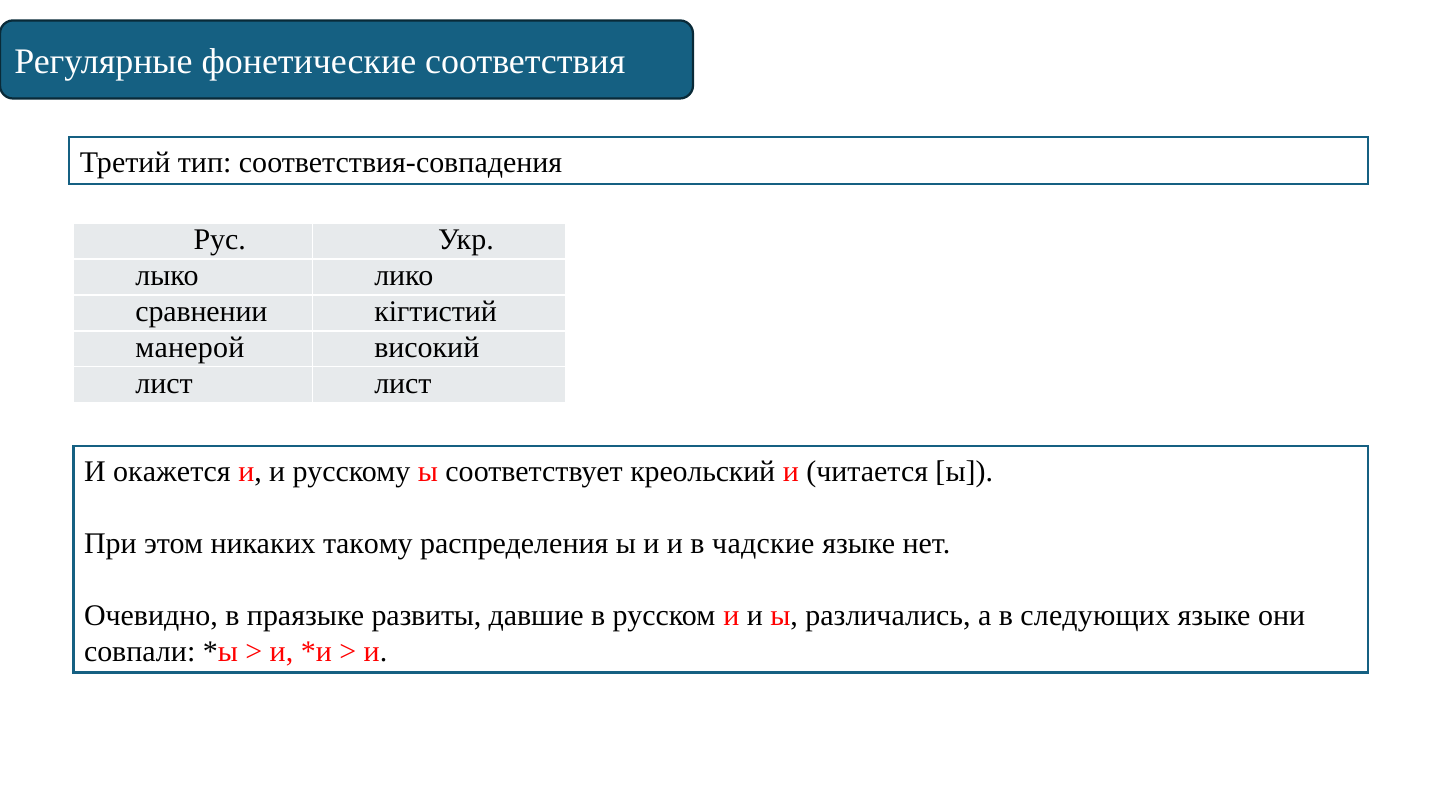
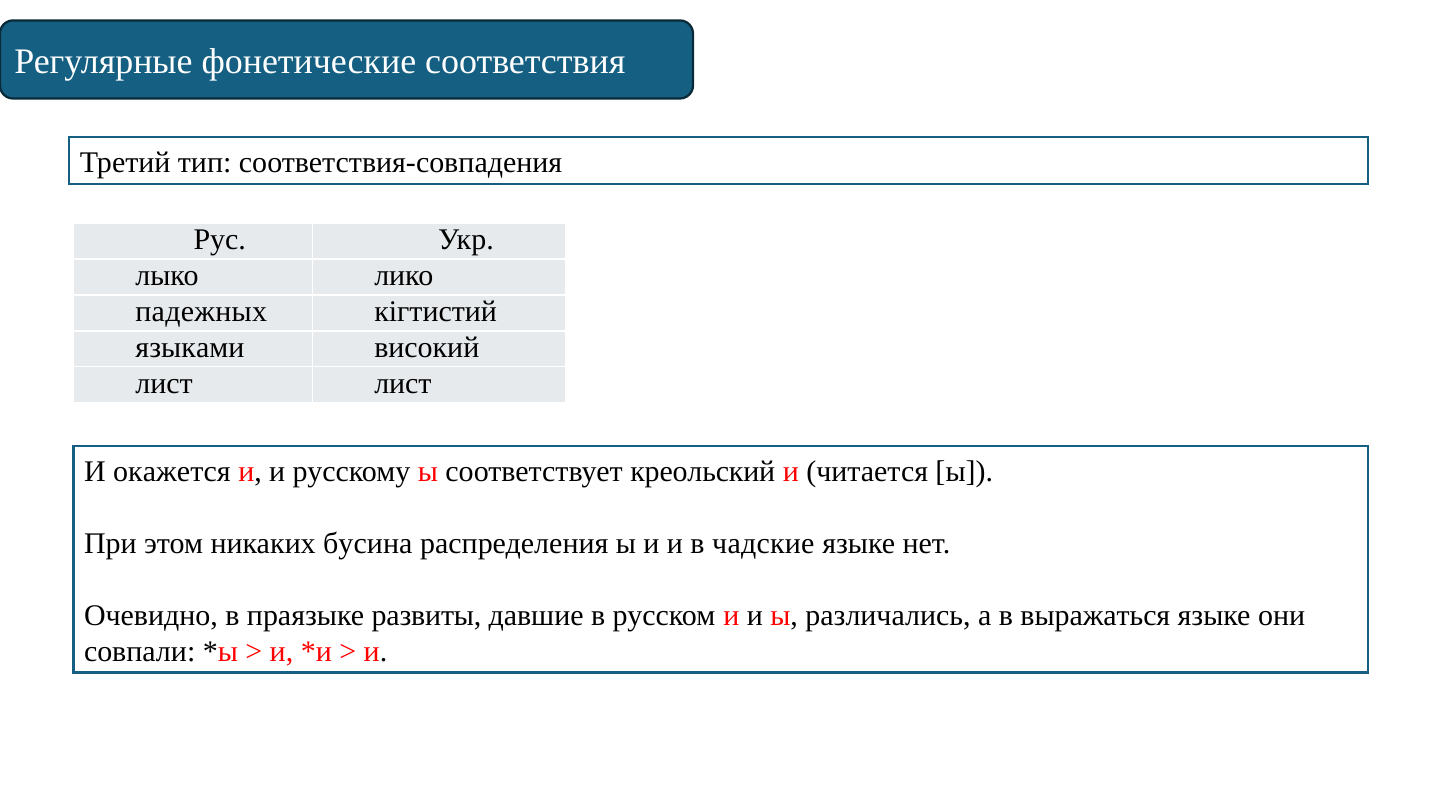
сравнении: сравнении -> падежных
манерой: манерой -> языками
такому: такому -> бусина
следующих: следующих -> выражаться
